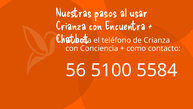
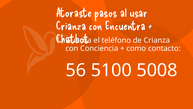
Nuestras: Nuestras -> Atoraste
5584: 5584 -> 5008
